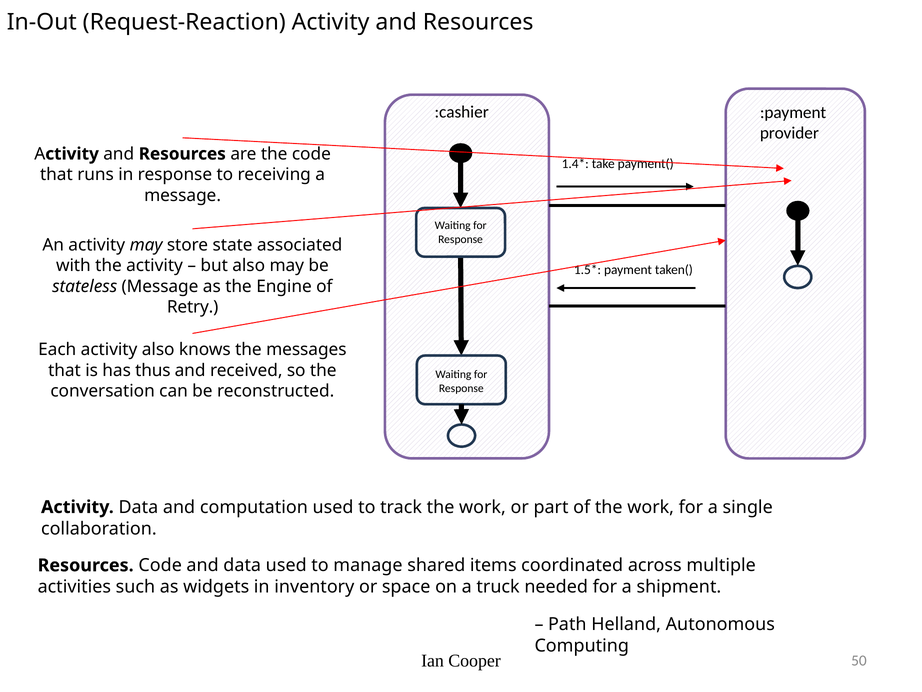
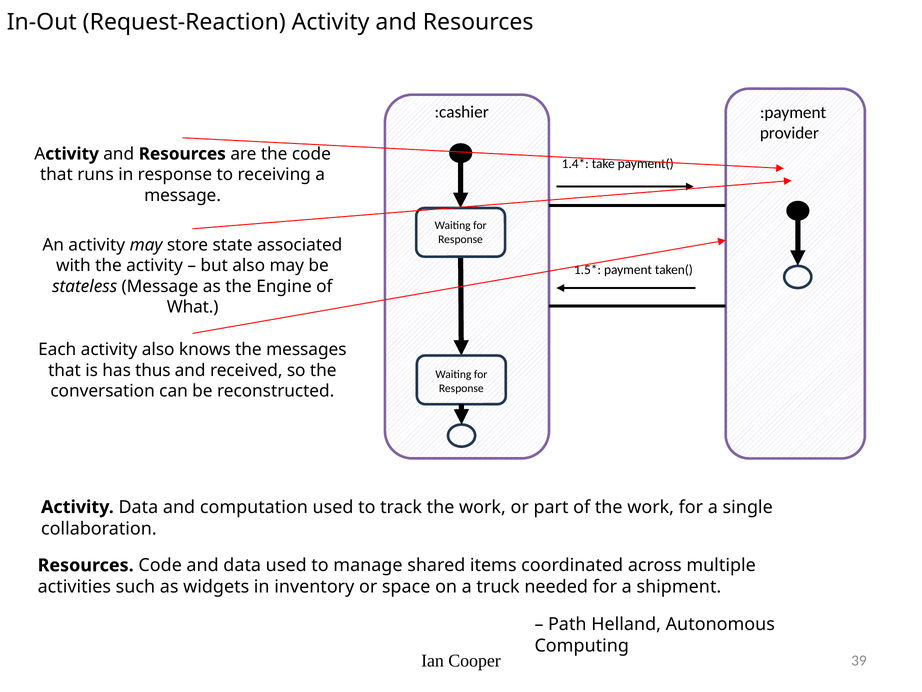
Retry: Retry -> What
50: 50 -> 39
